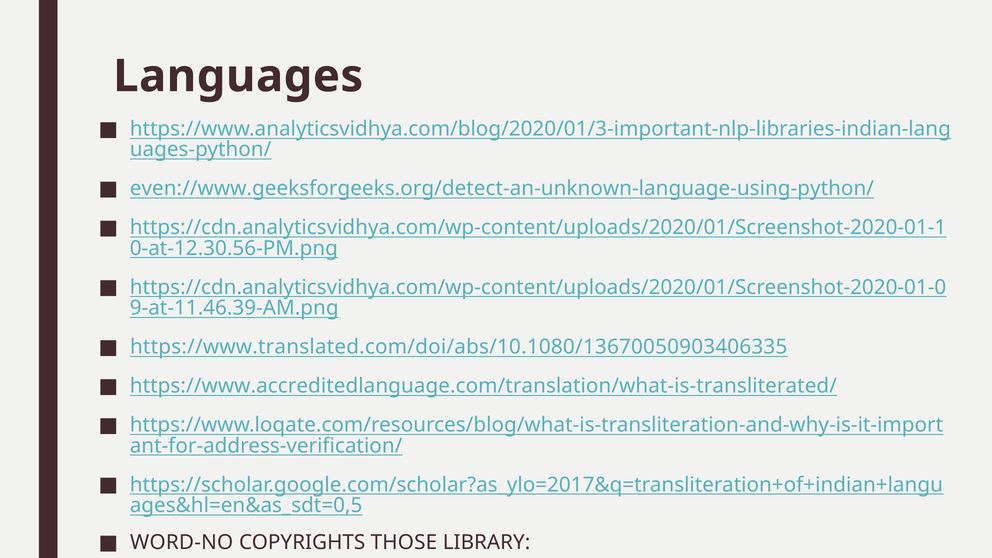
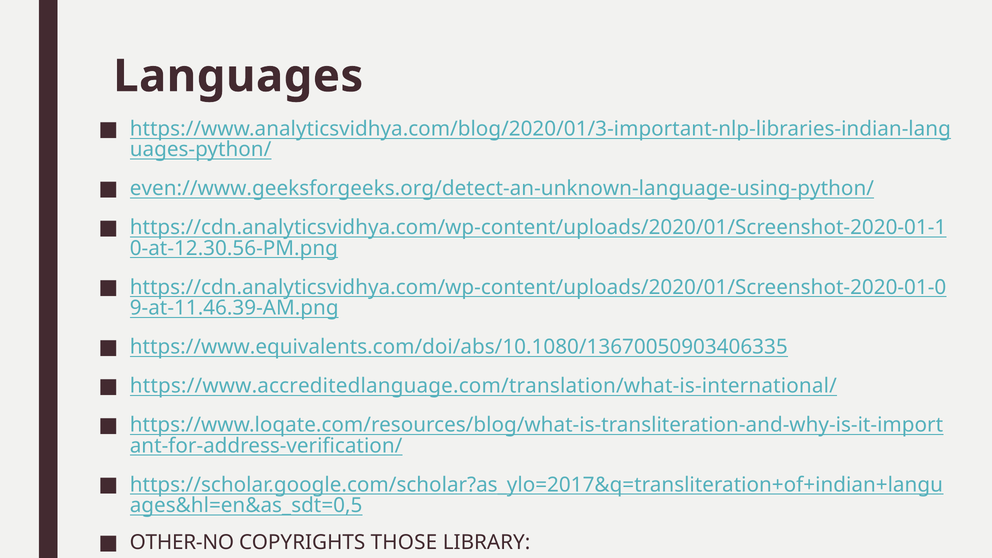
https://www.translated.com/doi/abs/10.1080/13670050903406335: https://www.translated.com/doi/abs/10.1080/13670050903406335 -> https://www.equivalents.com/doi/abs/10.1080/13670050903406335
https://www.accreditedlanguage.com/translation/what-is-transliterated/: https://www.accreditedlanguage.com/translation/what-is-transliterated/ -> https://www.accreditedlanguage.com/translation/what-is-international/
WORD-NO: WORD-NO -> OTHER-NO
